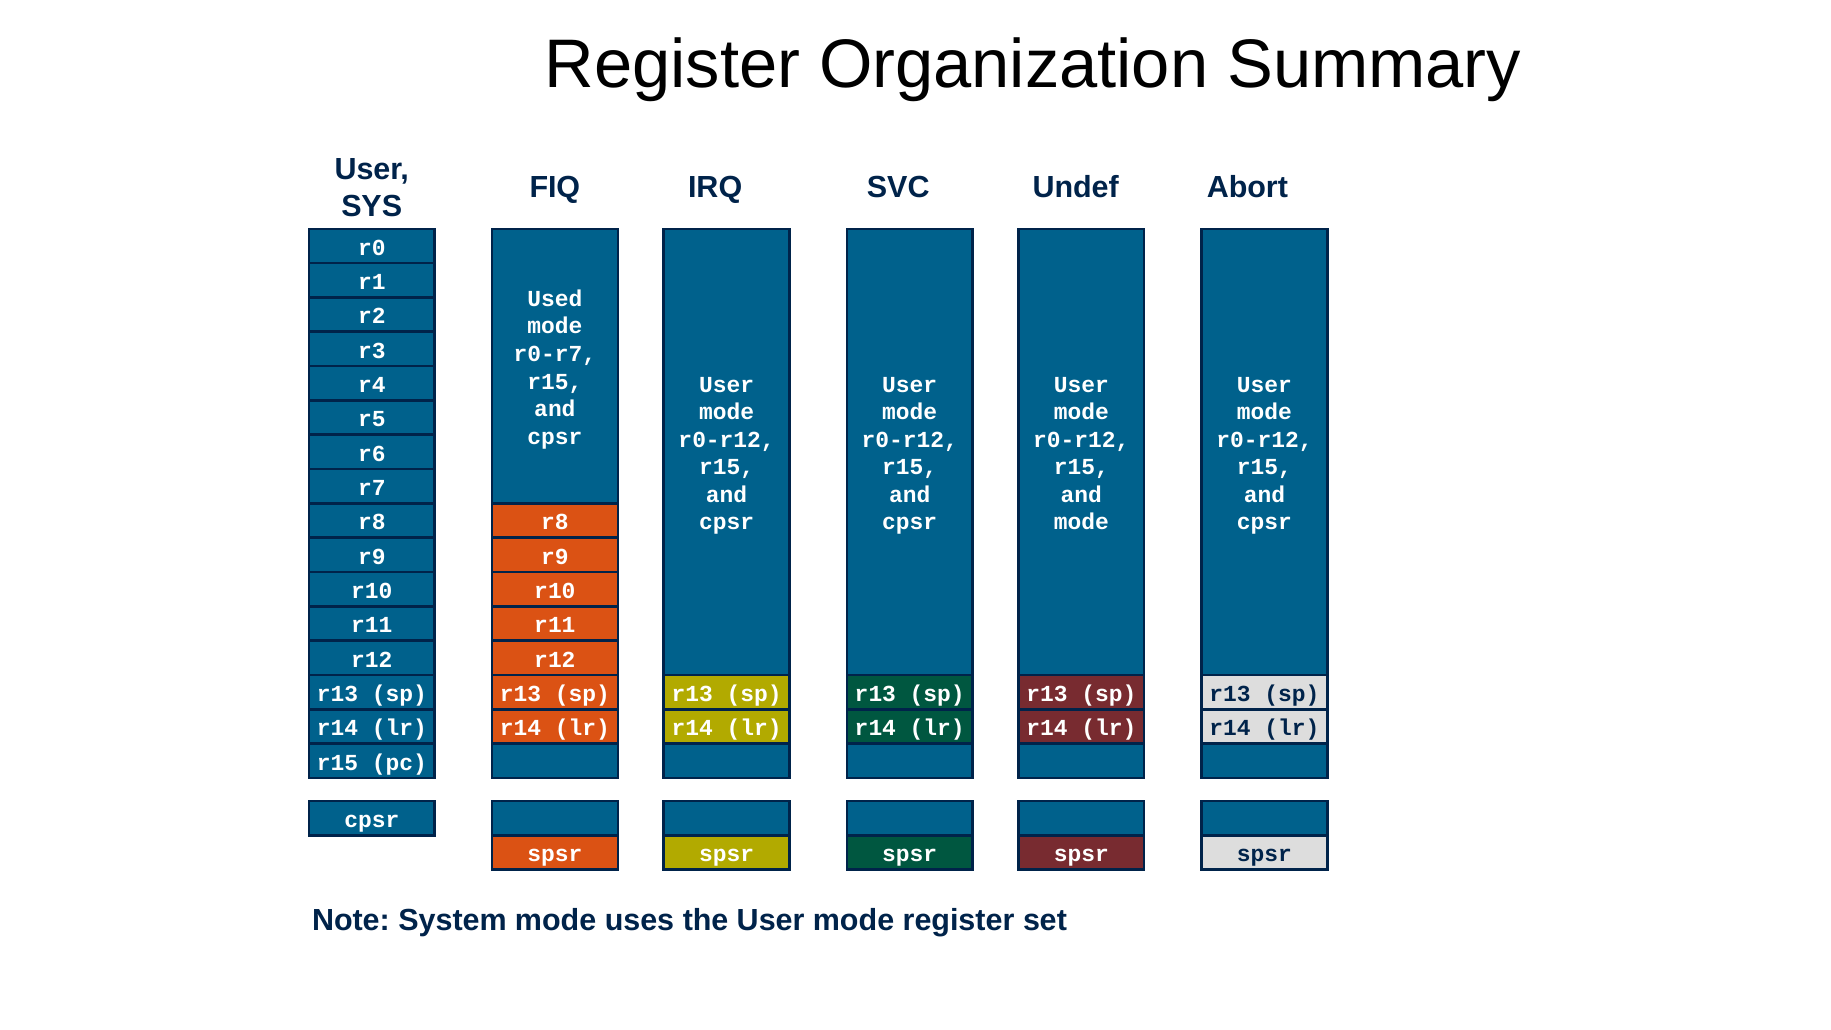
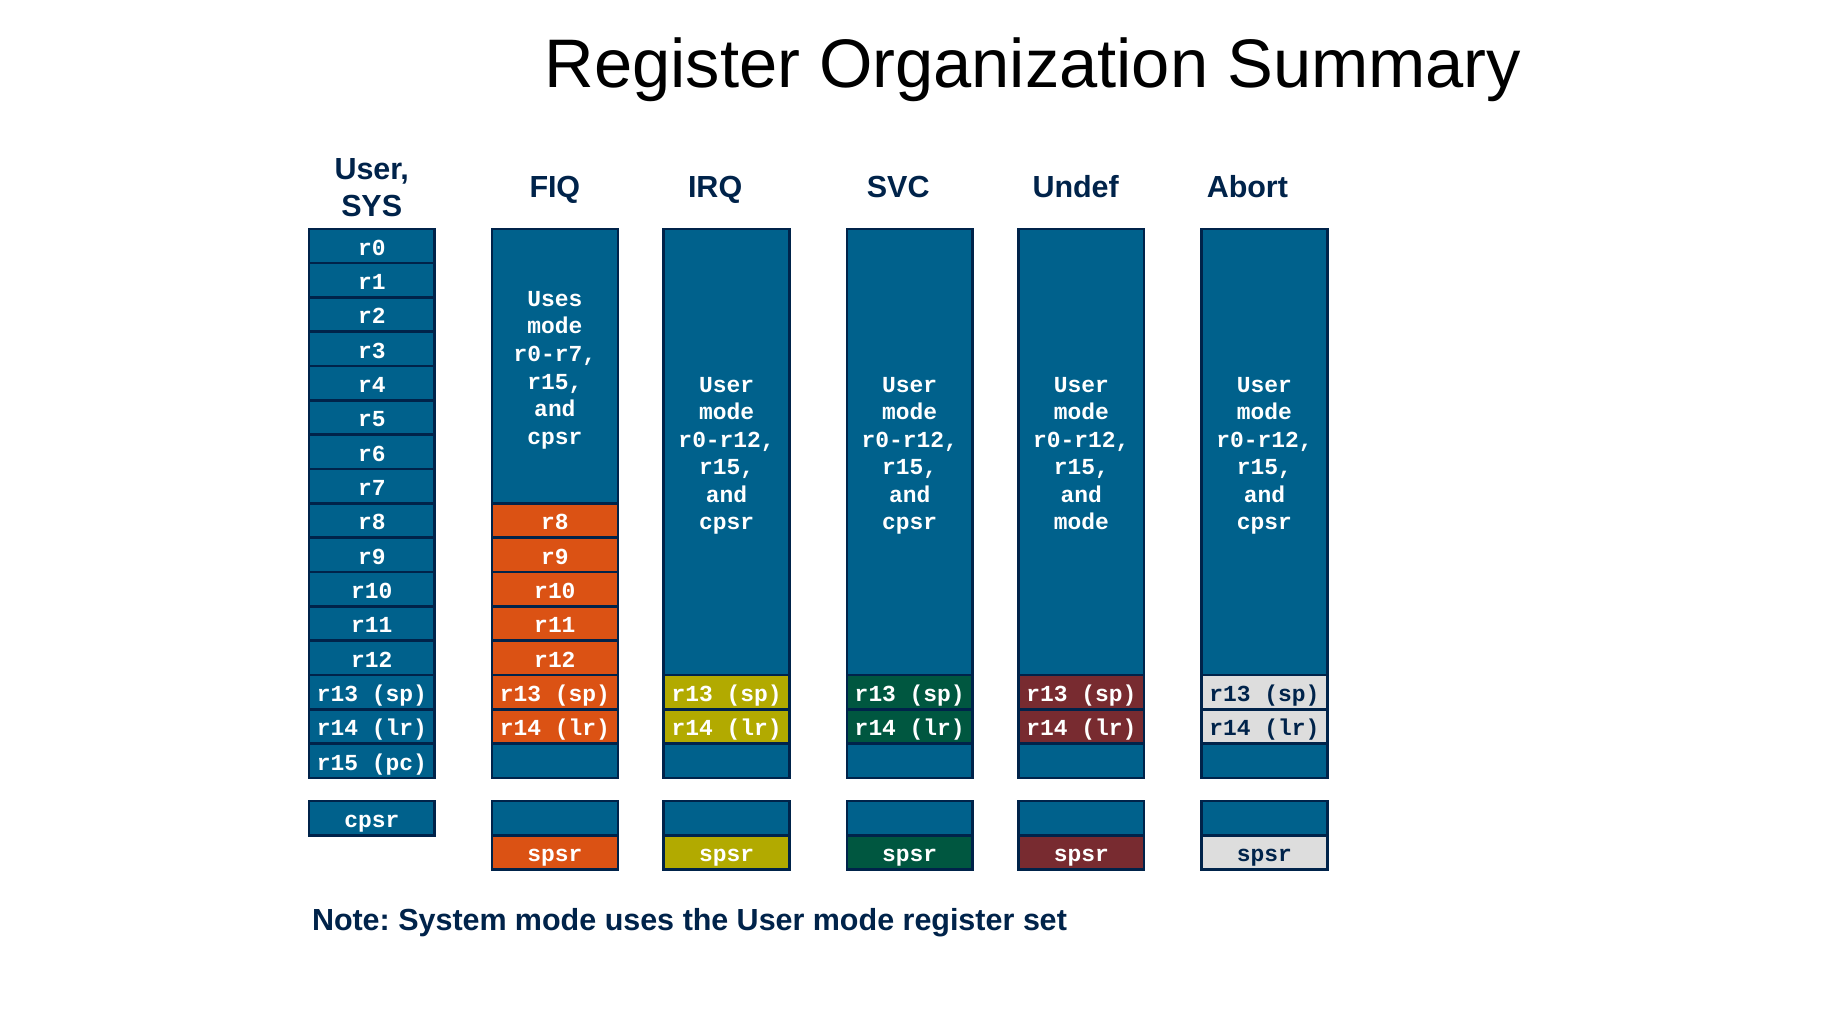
Used at (555, 299): Used -> Uses
